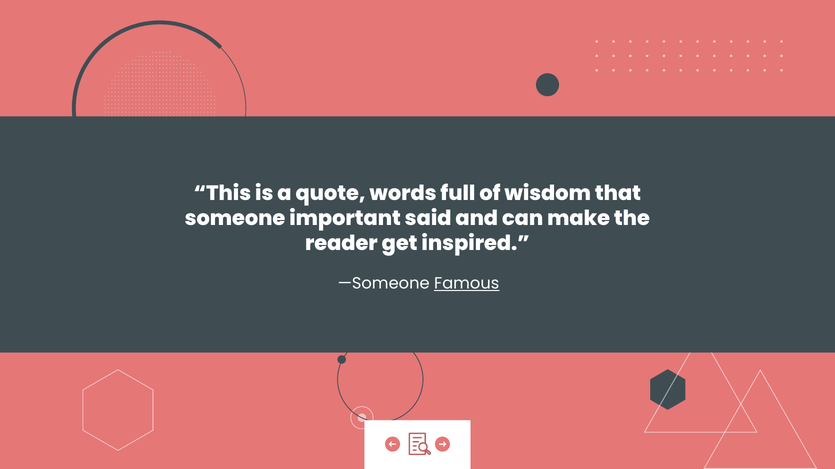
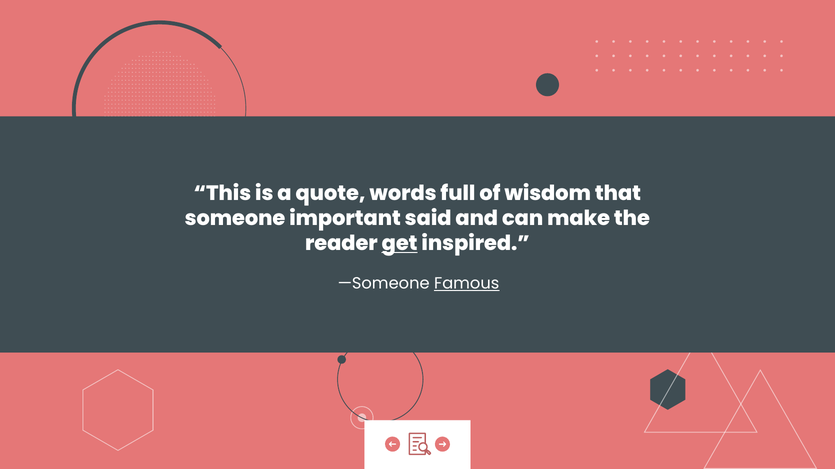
get underline: none -> present
